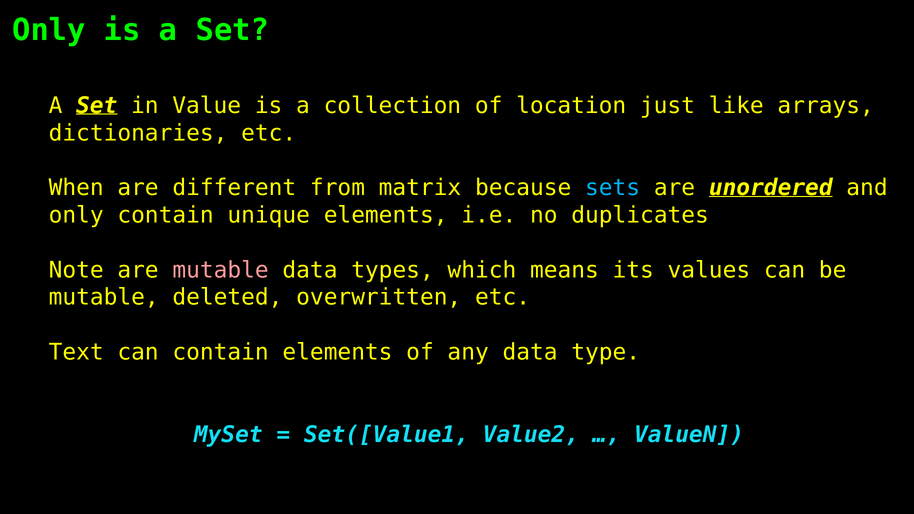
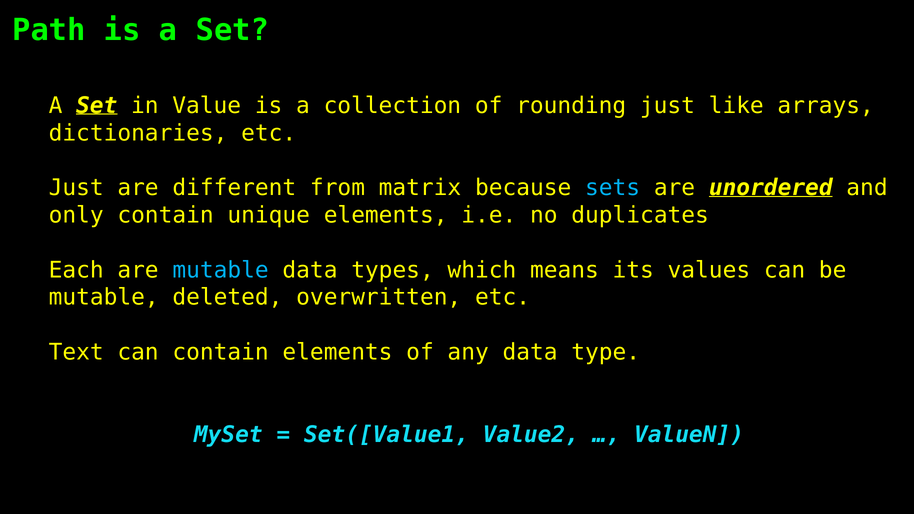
Only at (49, 30): Only -> Path
location: location -> rounding
When at (76, 188): When -> Just
Note: Note -> Each
mutable at (221, 270) colour: pink -> light blue
